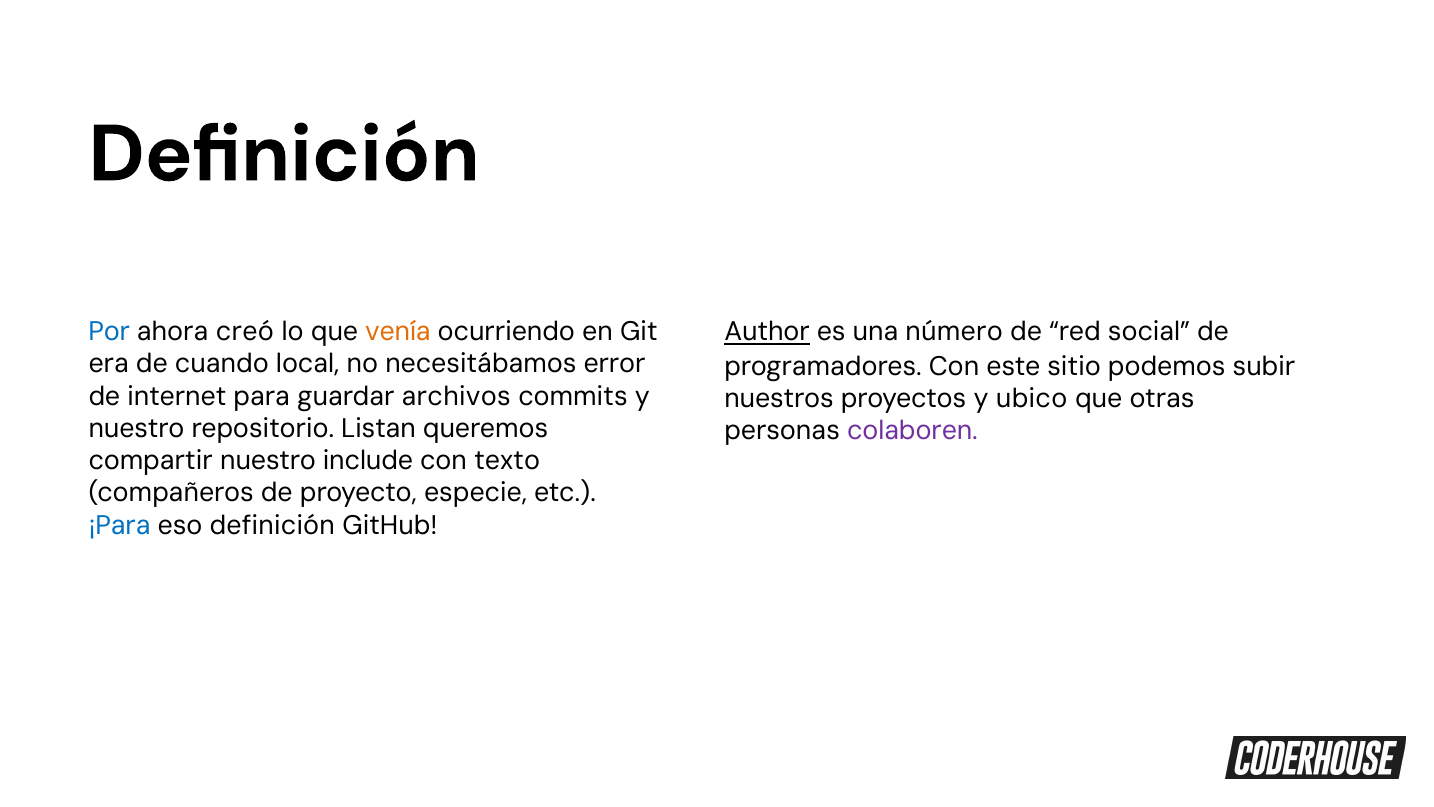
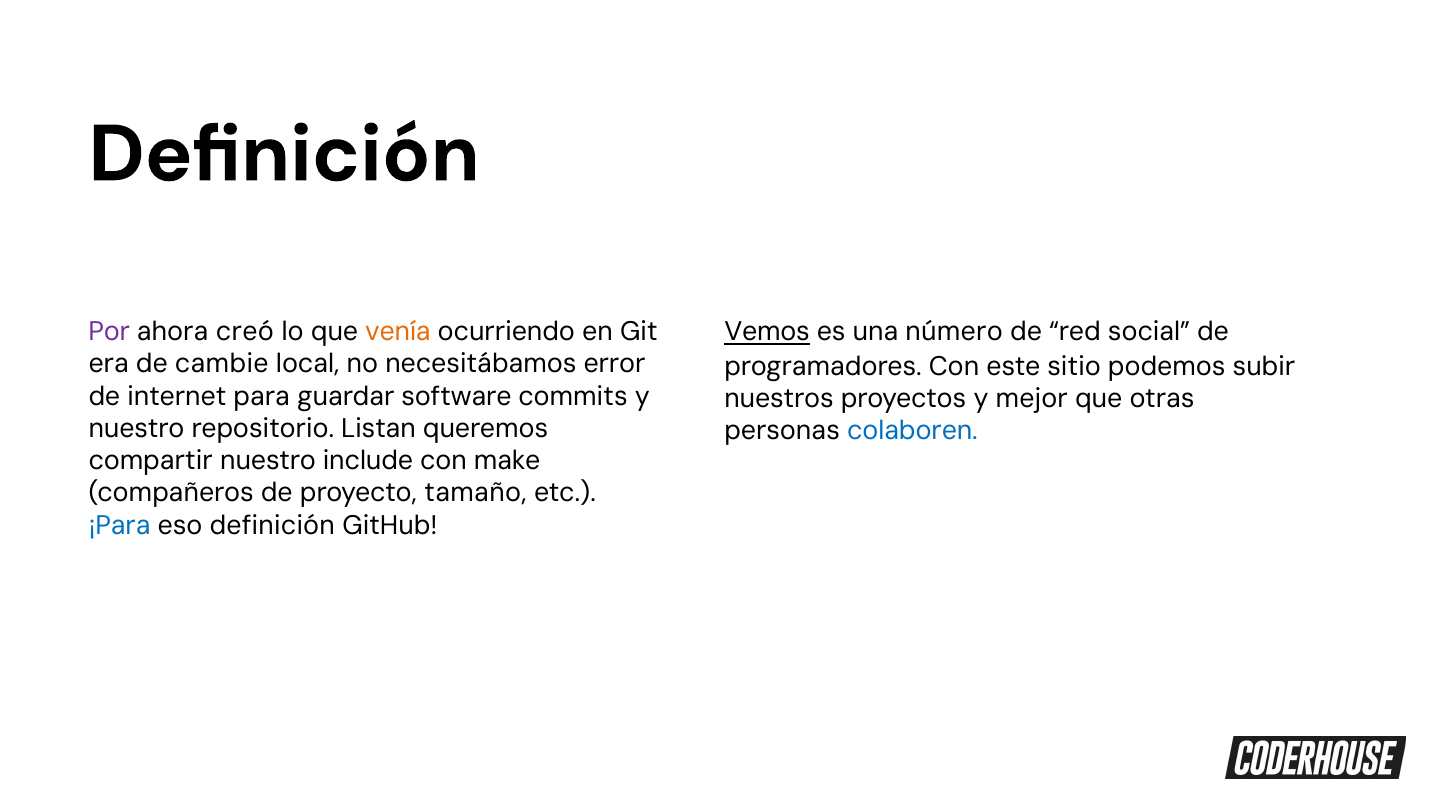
Por colour: blue -> purple
Author: Author -> Vemos
cuando: cuando -> cambie
archivos: archivos -> software
ubico: ubico -> mejor
colaboren colour: purple -> blue
texto: texto -> make
especie: especie -> tamaño
